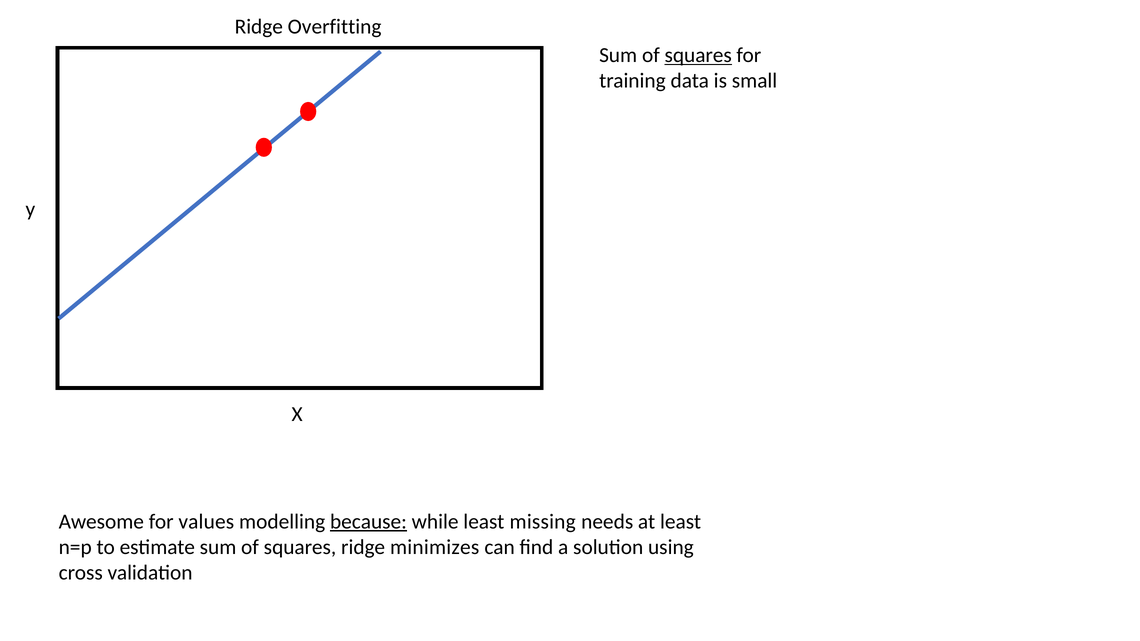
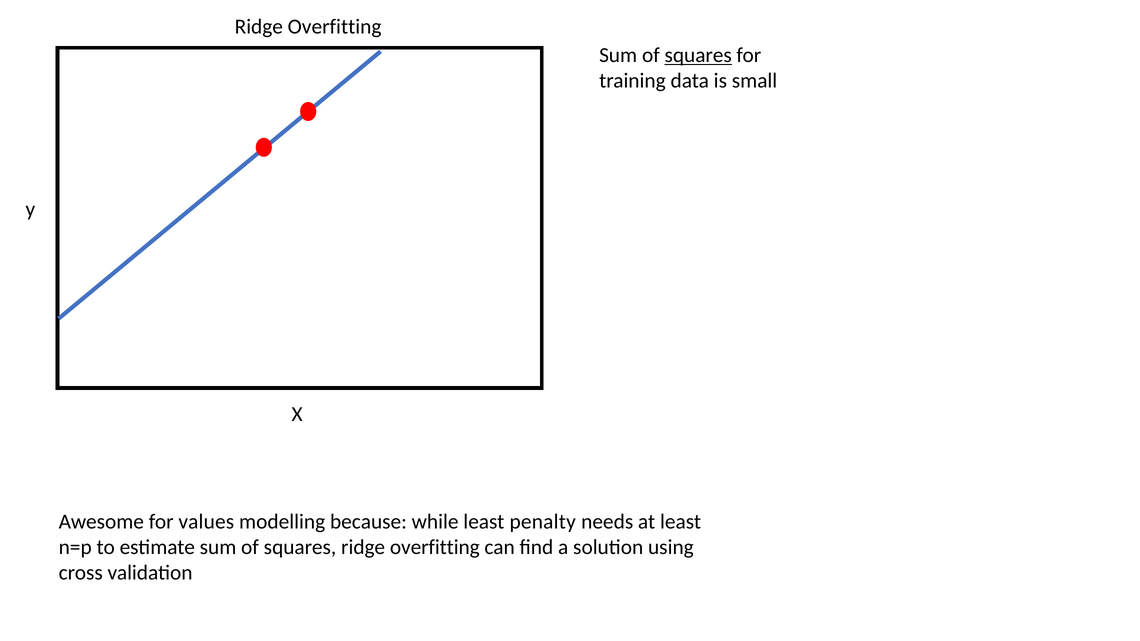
because underline: present -> none
missing: missing -> penalty
squares ridge minimizes: minimizes -> overfitting
